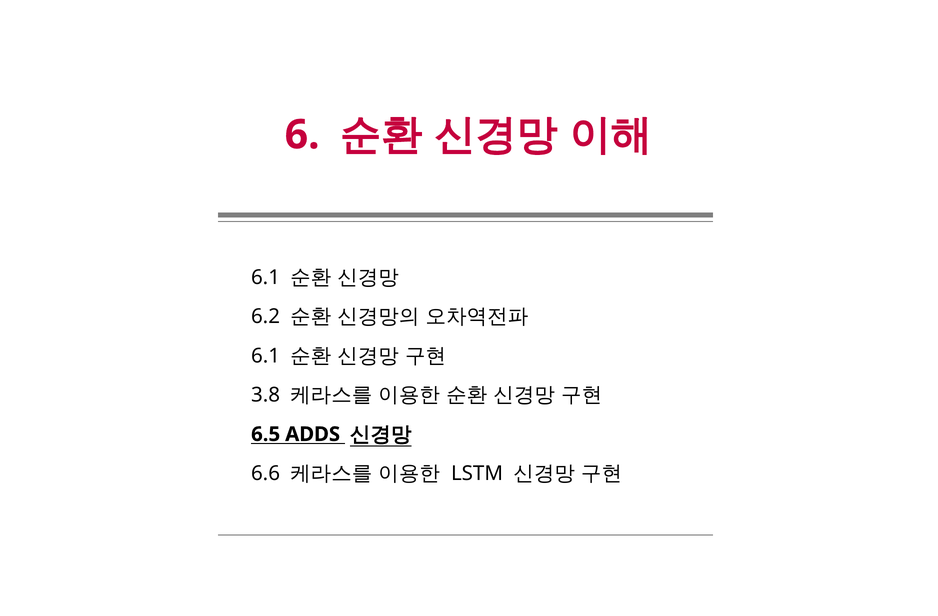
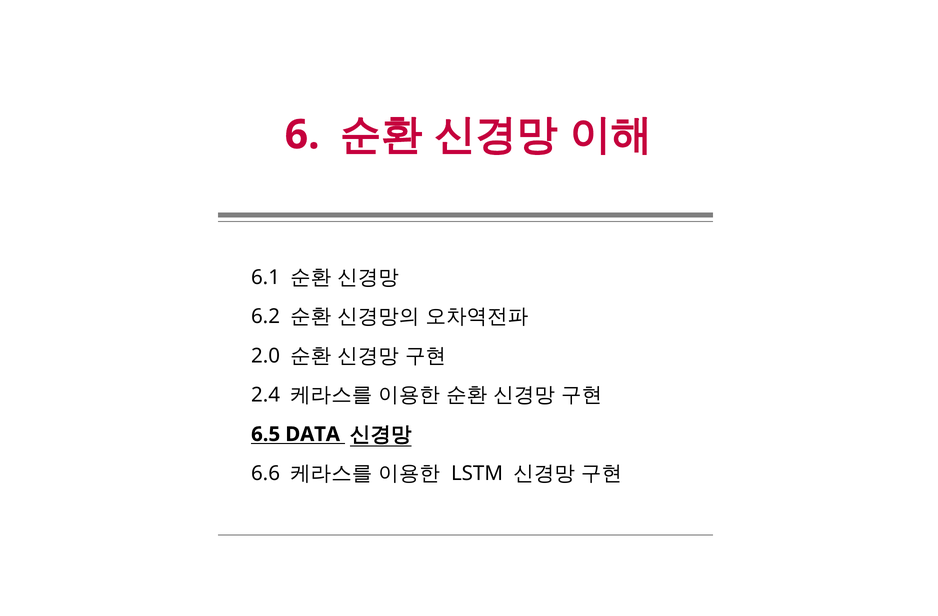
6.1 at (266, 356): 6.1 -> 2.0
3.8: 3.8 -> 2.4
ADDS: ADDS -> DATA
